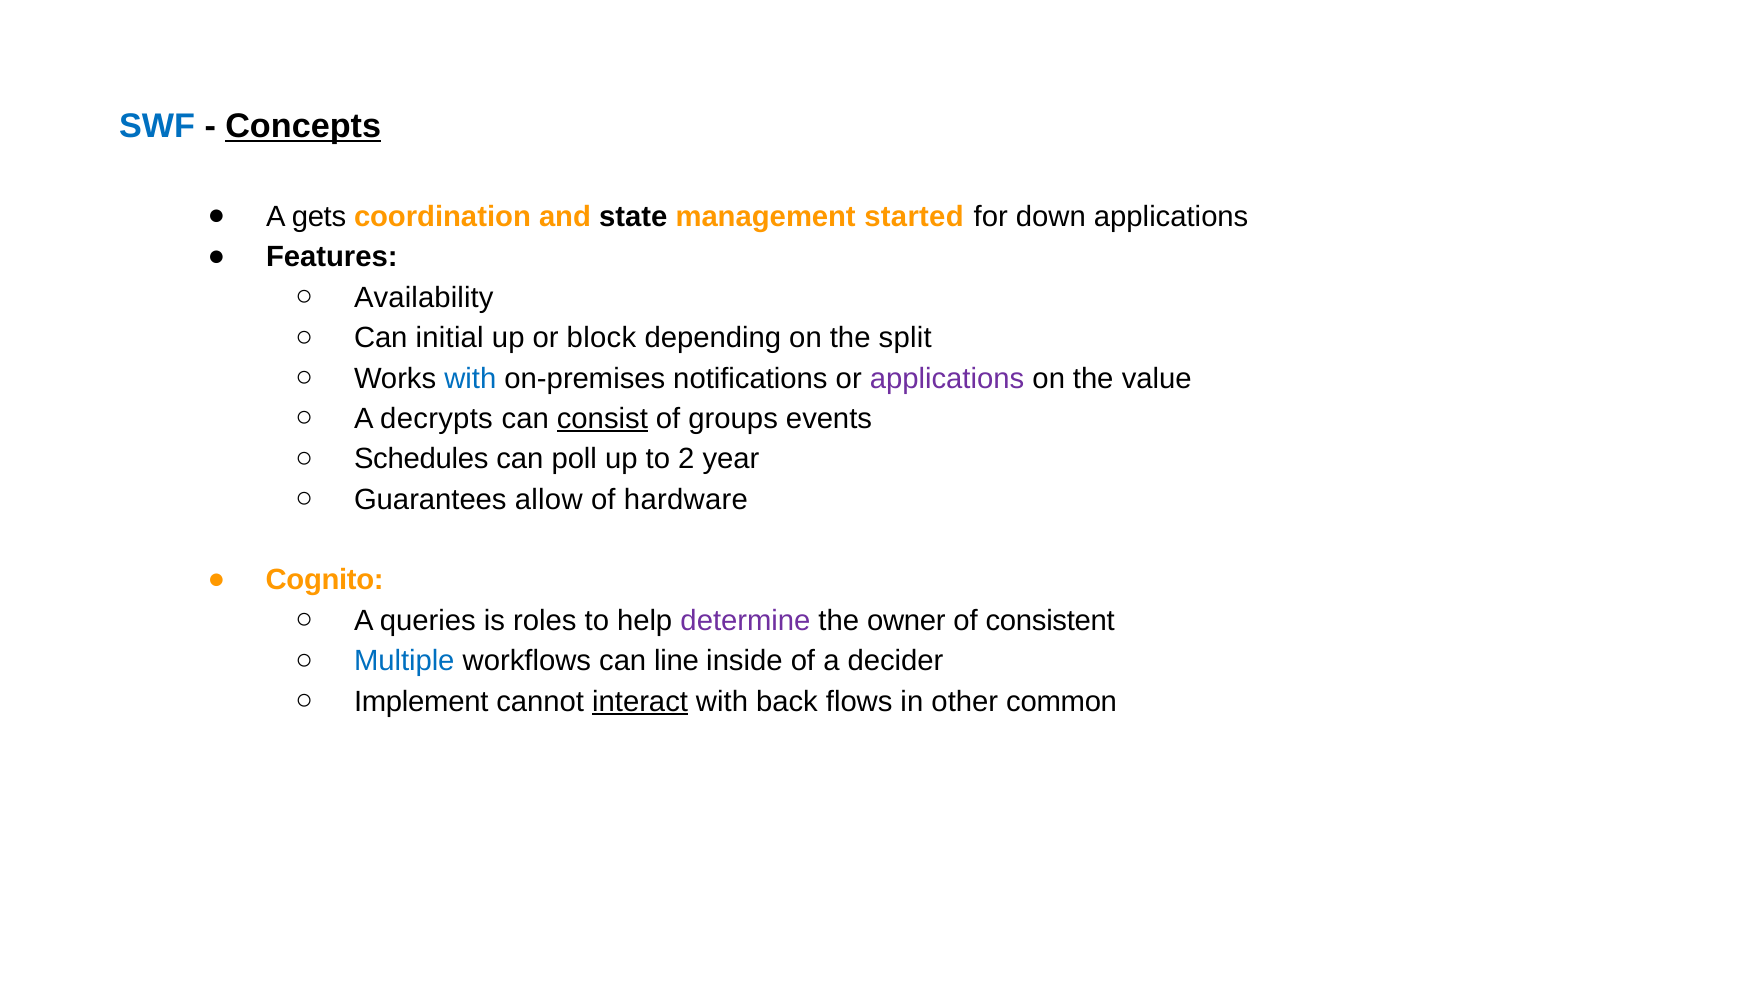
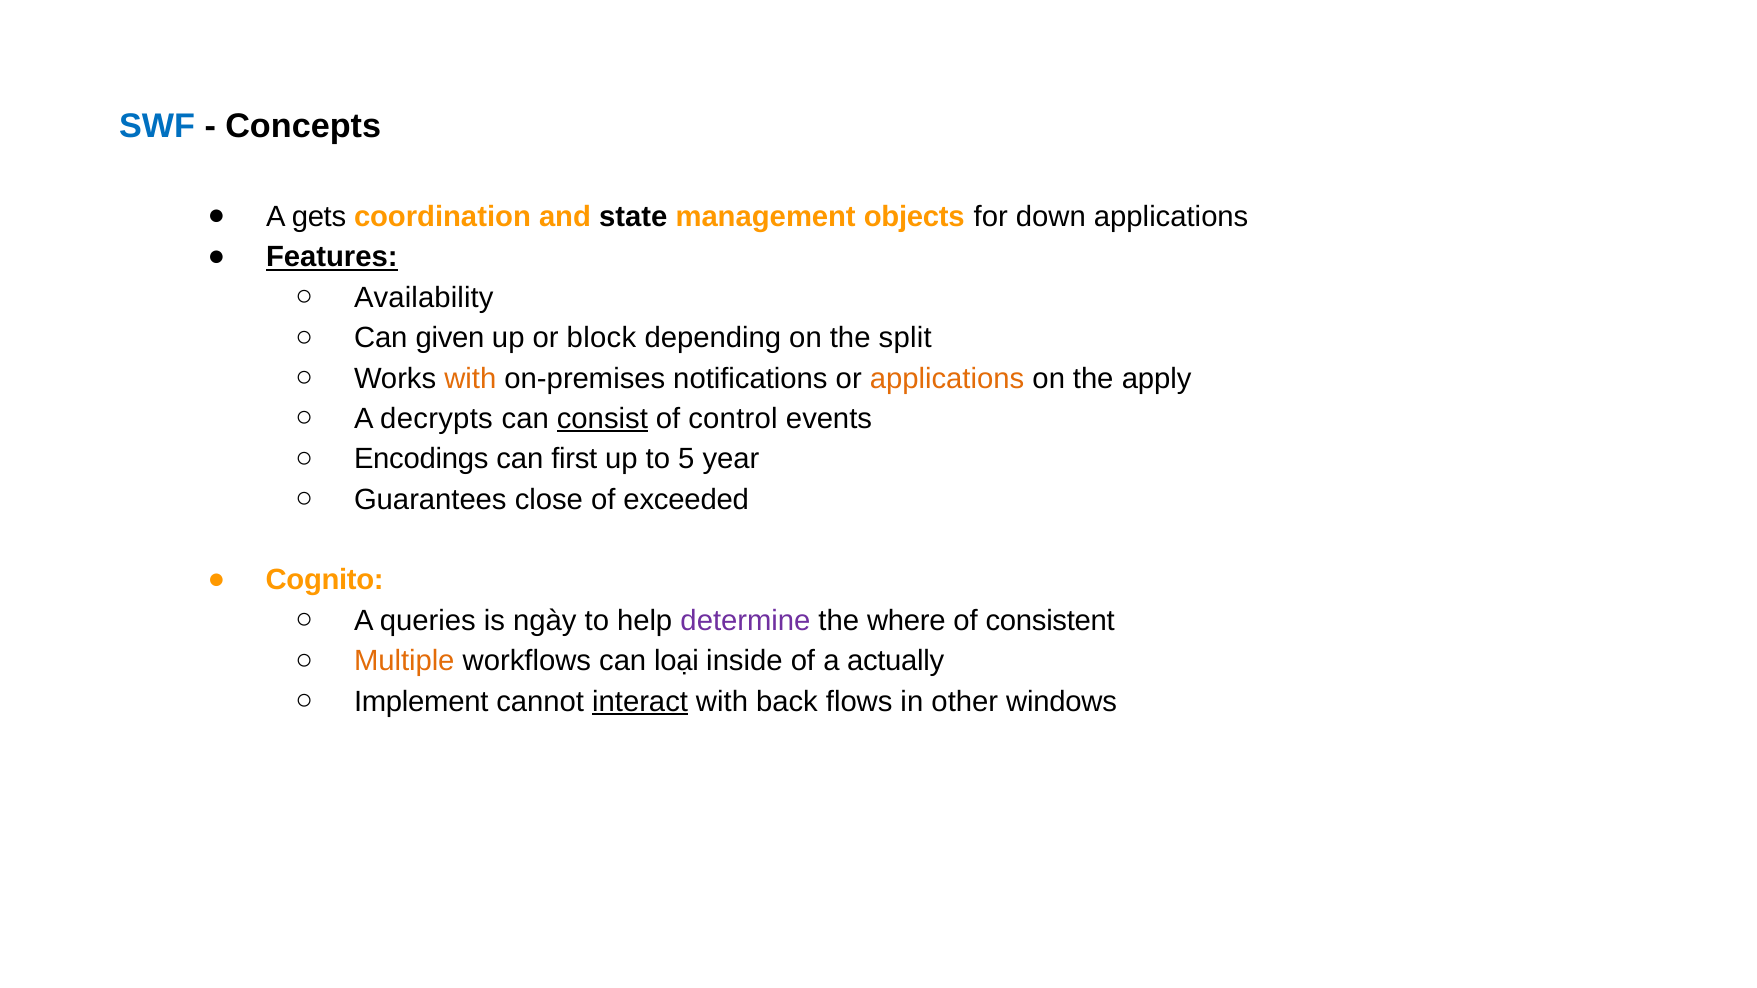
Concepts underline: present -> none
started: started -> objects
Features underline: none -> present
initial: initial -> given
with at (470, 379) colour: blue -> orange
applications at (947, 379) colour: purple -> orange
value: value -> apply
groups: groups -> control
Schedules: Schedules -> Encodings
poll: poll -> first
2: 2 -> 5
allow: allow -> close
hardware: hardware -> exceeded
roles: roles -> ngày
owner: owner -> where
Multiple colour: blue -> orange
line: line -> loại
decider: decider -> actually
common: common -> windows
